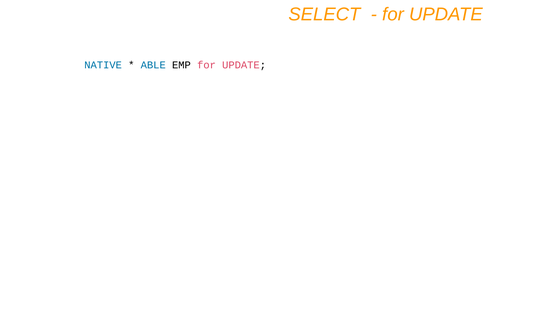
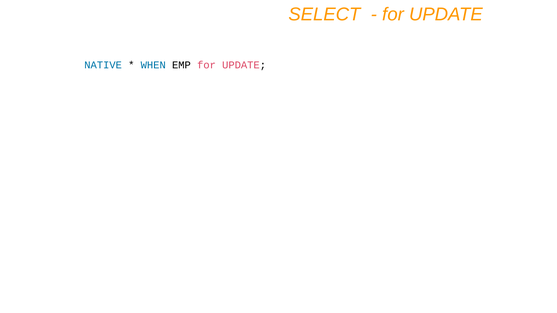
ABLE: ABLE -> WHEN
